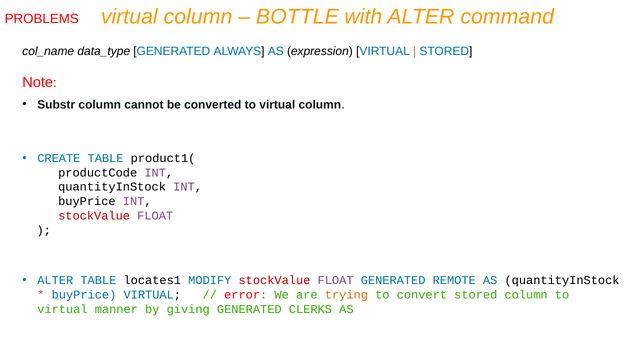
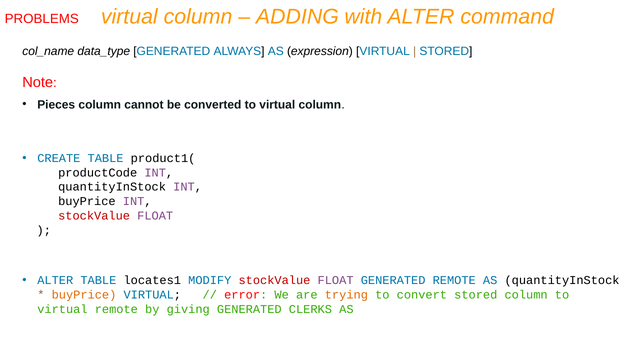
BOTTLE: BOTTLE -> ADDING
Substr: Substr -> Pieces
buyPrice at (84, 295) colour: blue -> orange
virtual manner: manner -> remote
